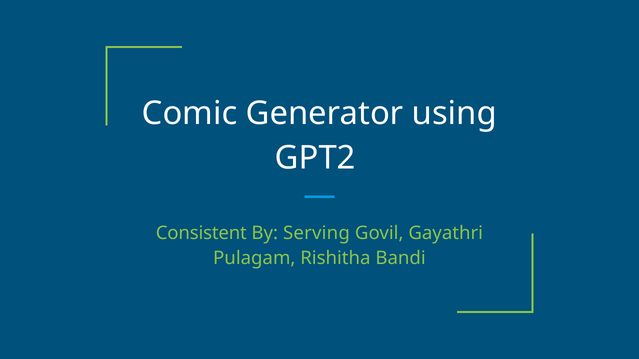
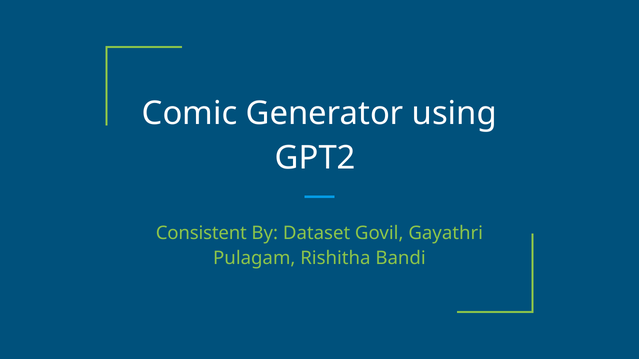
Serving: Serving -> Dataset
